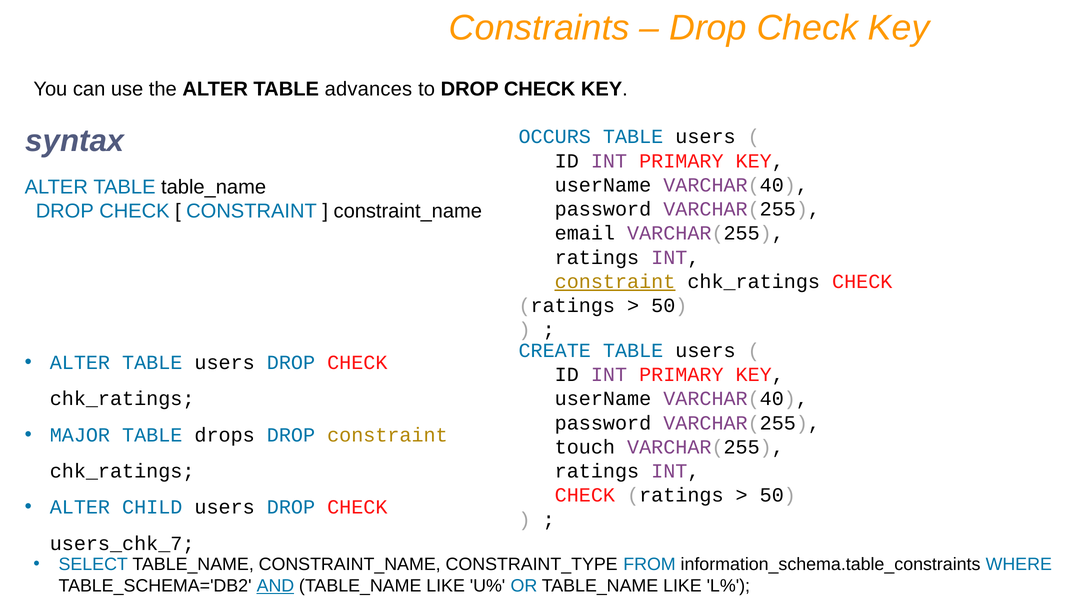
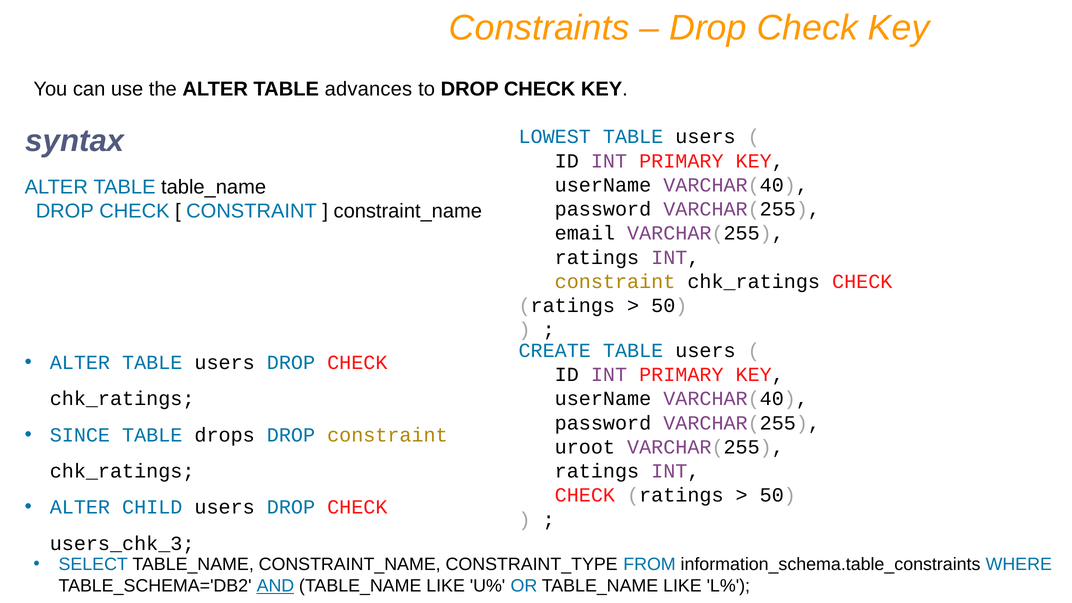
OCCURS: OCCURS -> LOWEST
constraint at (615, 282) underline: present -> none
MAJOR: MAJOR -> SINCE
touch: touch -> uroot
users_chk_7: users_chk_7 -> users_chk_3
